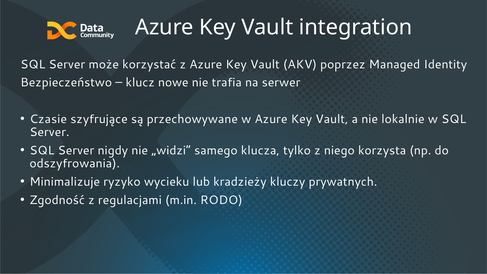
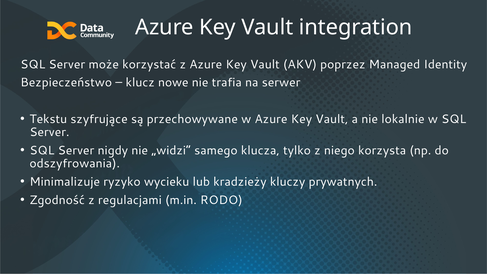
Czasie: Czasie -> Tekstu
